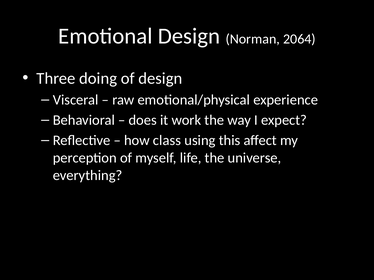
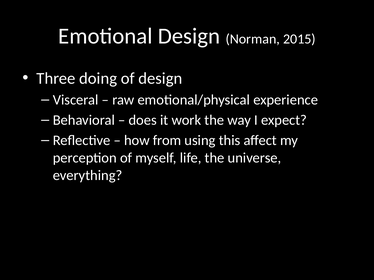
2064: 2064 -> 2015
class: class -> from
